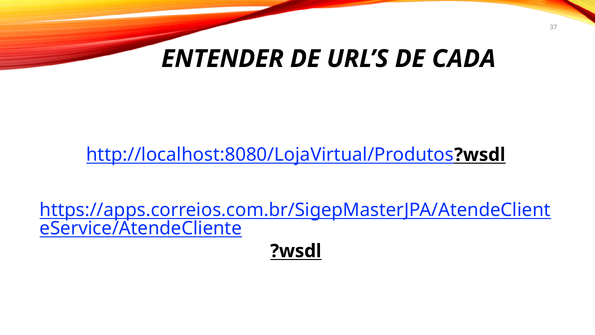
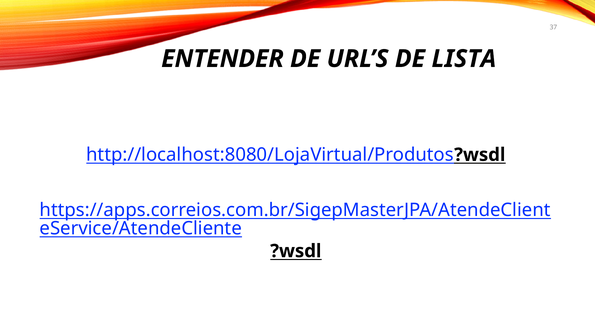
CADA: CADA -> LISTA
